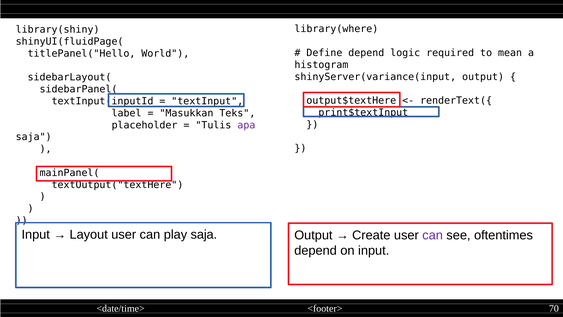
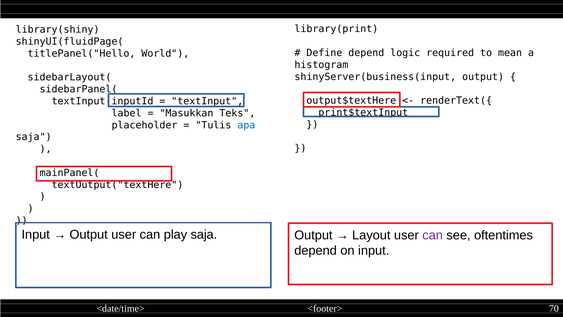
library(where: library(where -> library(print
shinyServer(variance(input: shinyServer(variance(input -> shinyServer(business(input
apa colour: purple -> blue
Layout at (89, 234): Layout -> Output
Create: Create -> Layout
